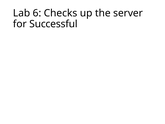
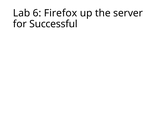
Checks: Checks -> Firefox
